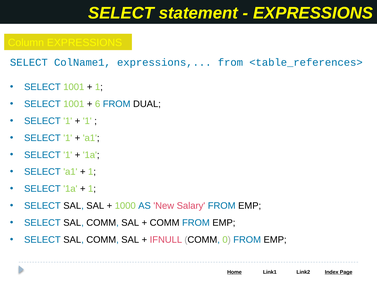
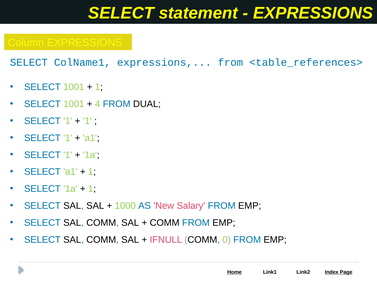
6: 6 -> 4
